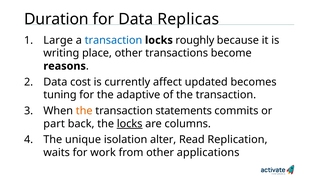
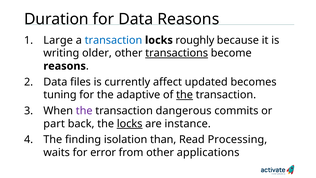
Data Replicas: Replicas -> Reasons
place: place -> older
transactions underline: none -> present
cost: cost -> files
the at (185, 95) underline: none -> present
the at (84, 111) colour: orange -> purple
statements: statements -> dangerous
columns: columns -> instance
unique: unique -> finding
alter: alter -> than
Replication: Replication -> Processing
work: work -> error
